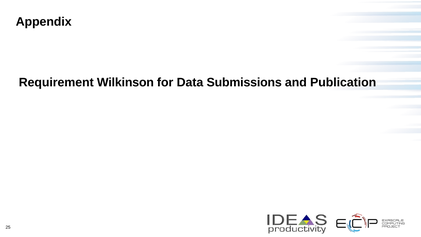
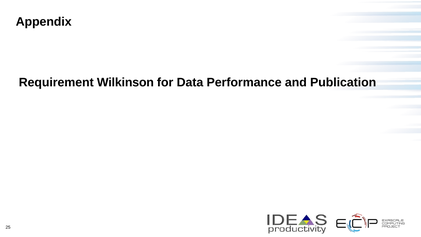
Submissions: Submissions -> Performance
